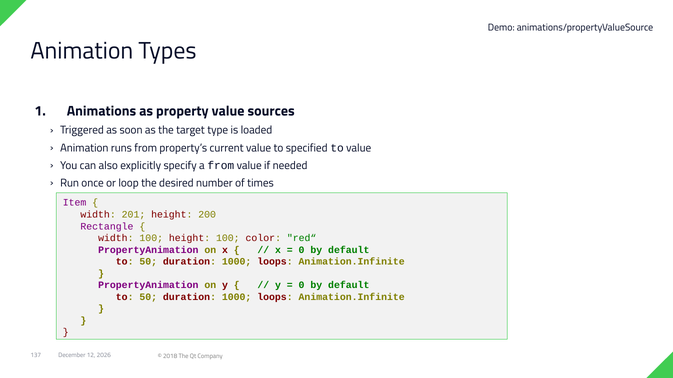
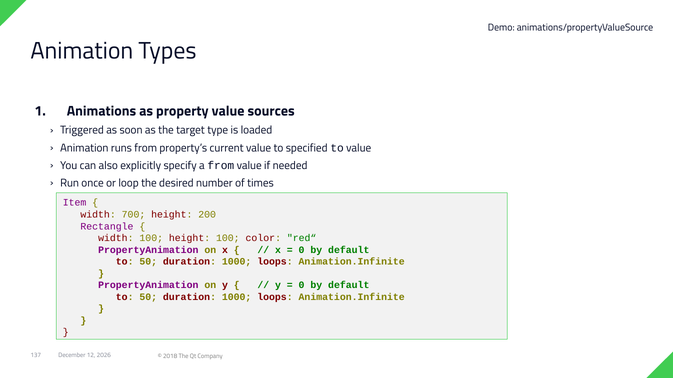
201: 201 -> 700
